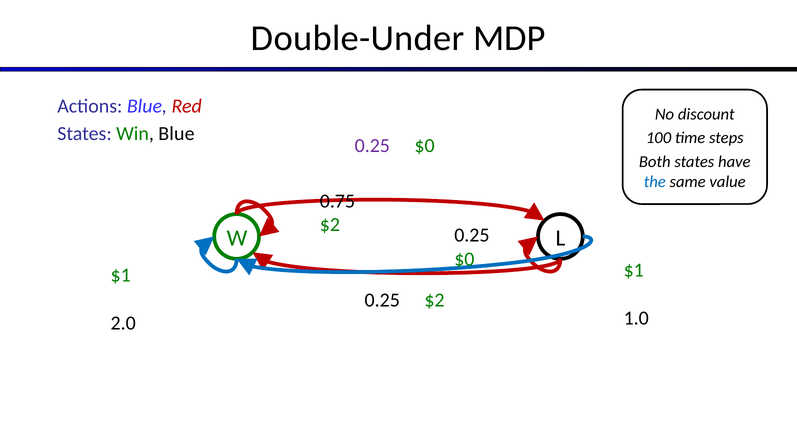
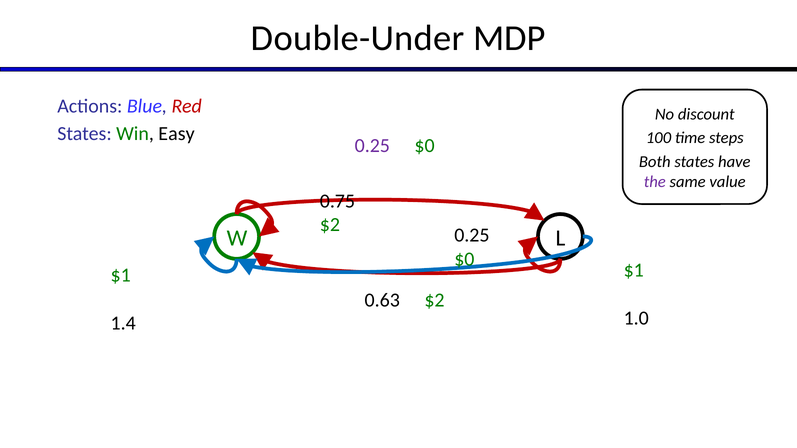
Win Blue: Blue -> Easy
the colour: blue -> purple
0.25 at (382, 300): 0.25 -> 0.63
2.0: 2.0 -> 1.4
